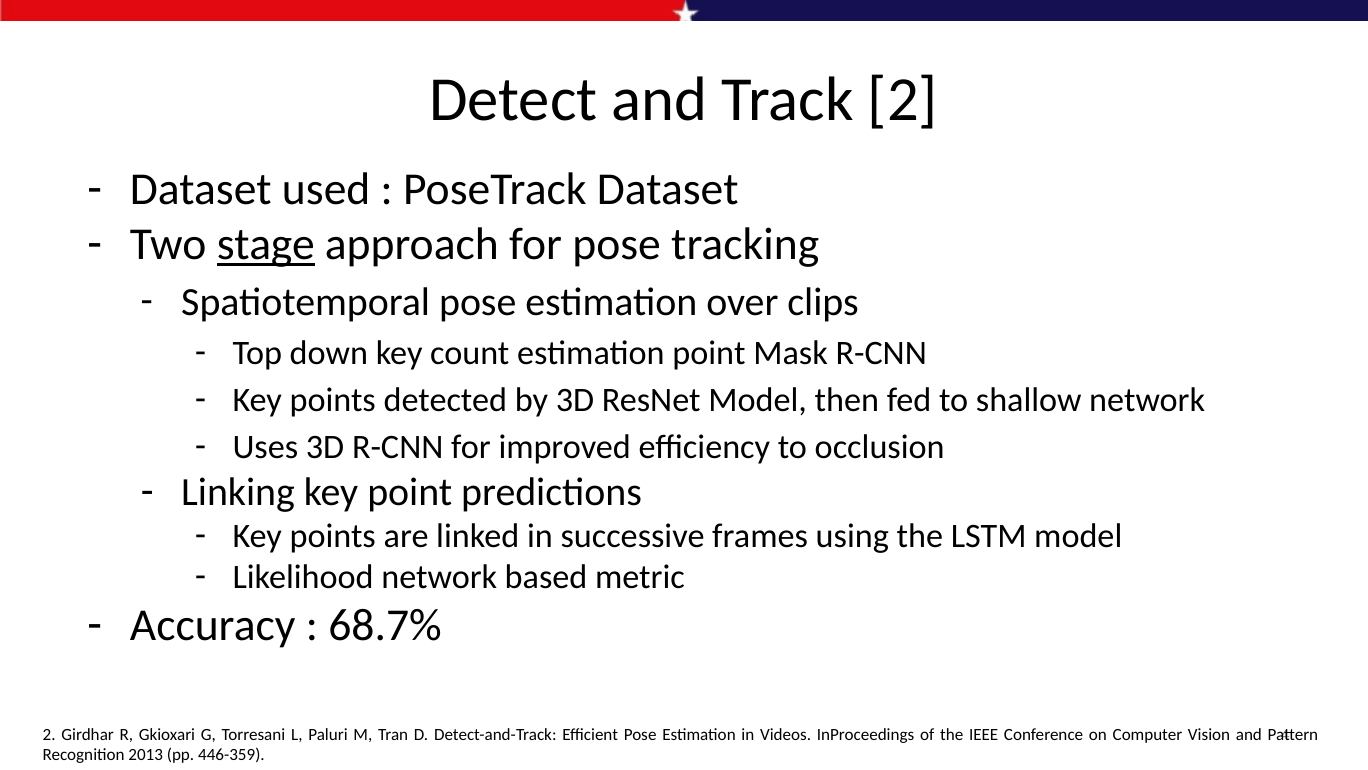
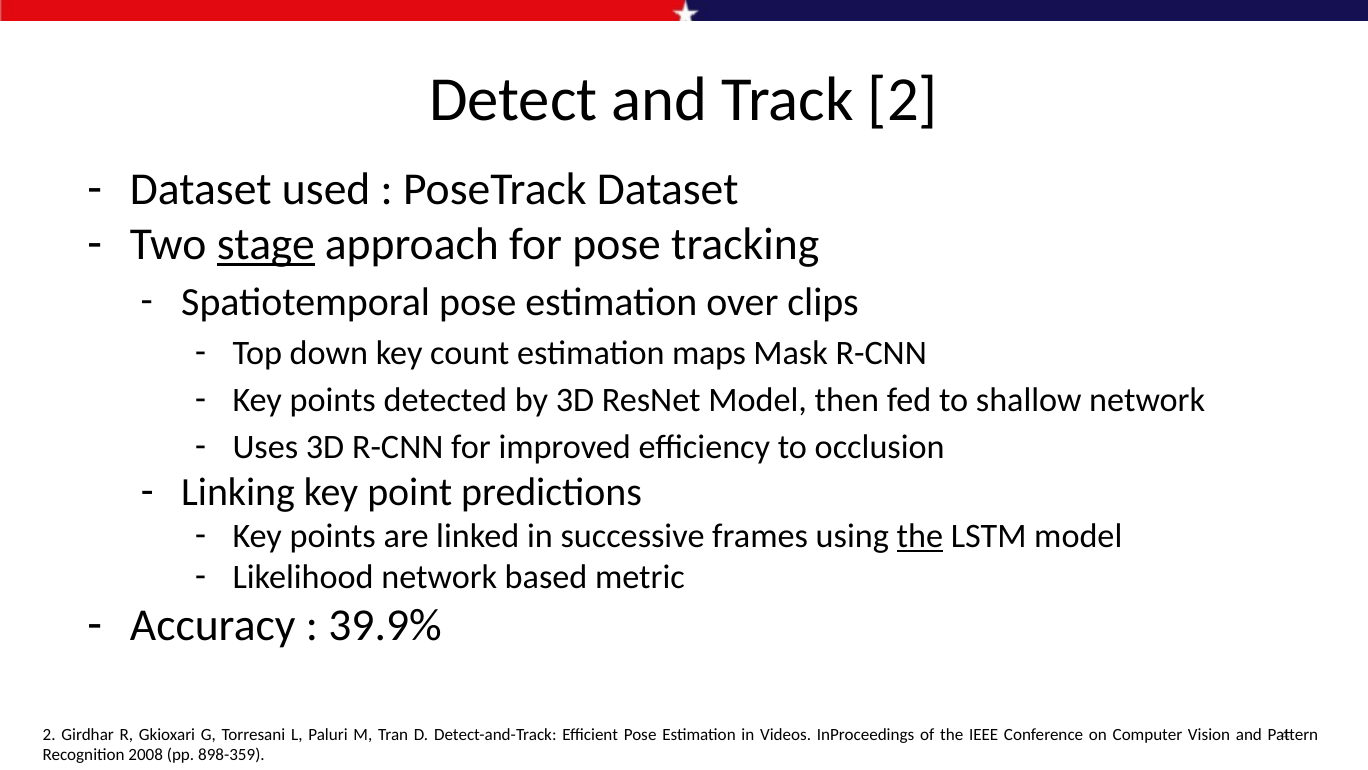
estimation point: point -> maps
the at (920, 536) underline: none -> present
68.7%: 68.7% -> 39.9%
2013: 2013 -> 2008
446-359: 446-359 -> 898-359
